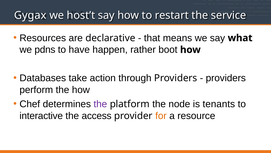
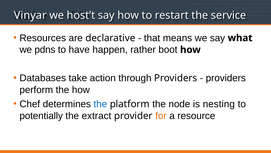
Gygax: Gygax -> Vinyar
the at (100, 104) colour: purple -> blue
tenants: tenants -> nesting
interactive: interactive -> potentially
access: access -> extract
